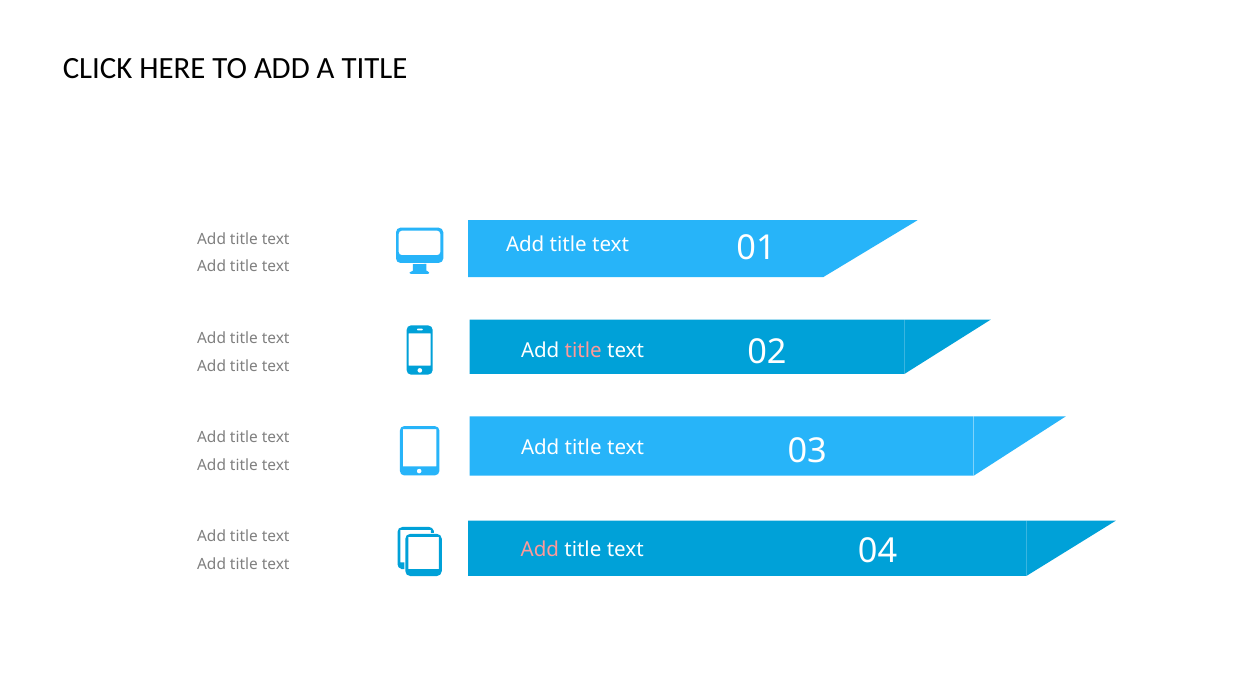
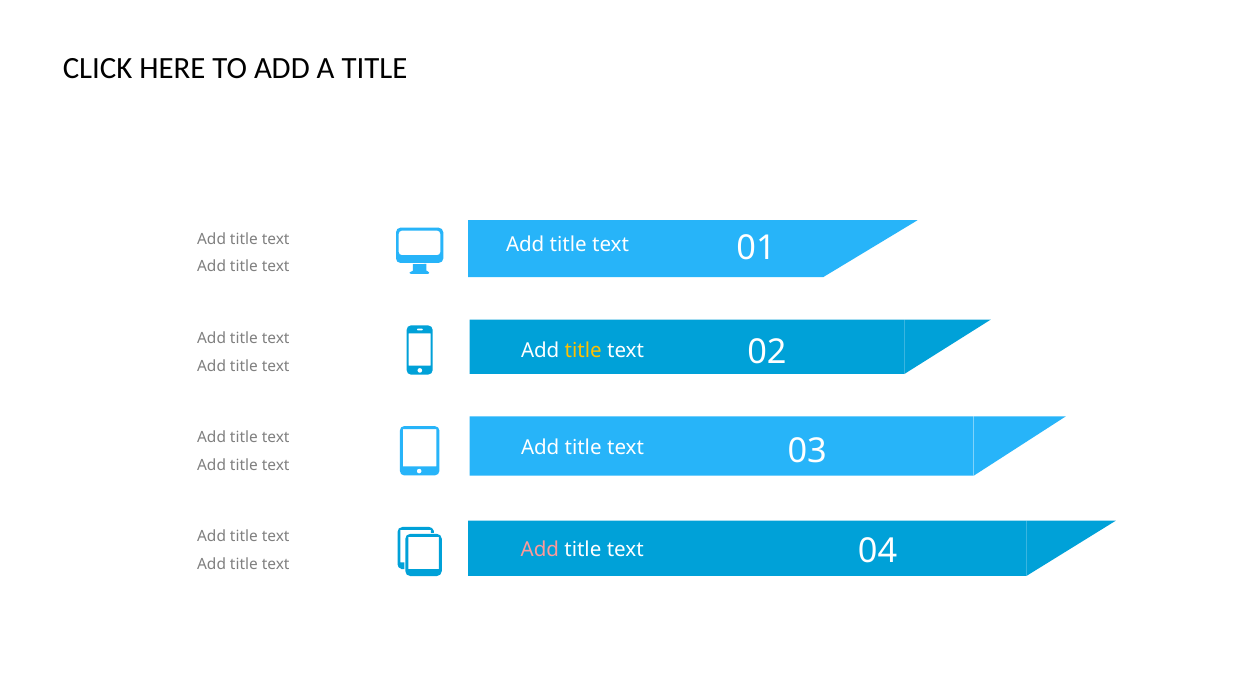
title at (583, 351) colour: pink -> yellow
